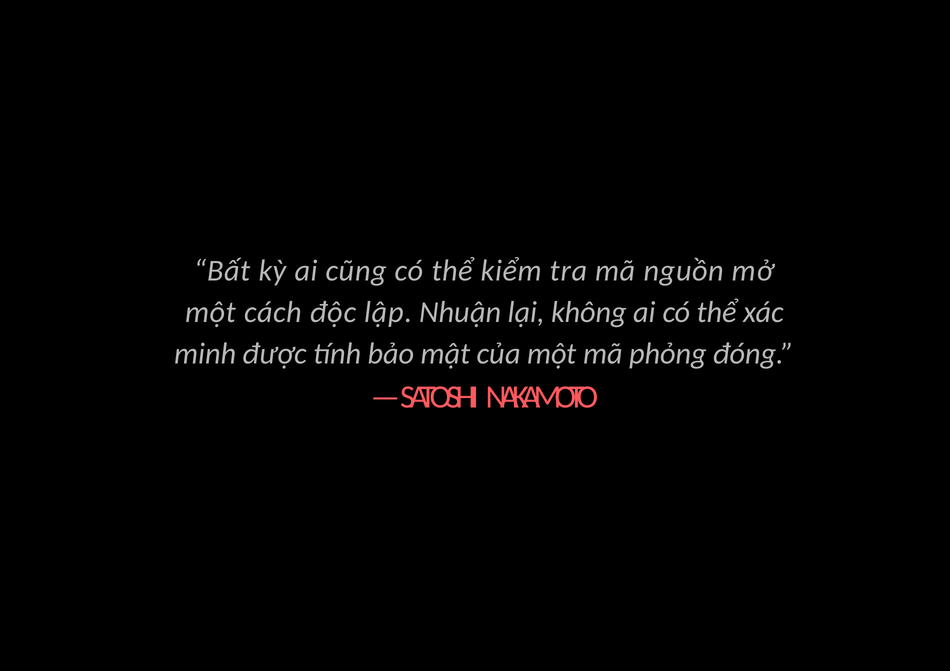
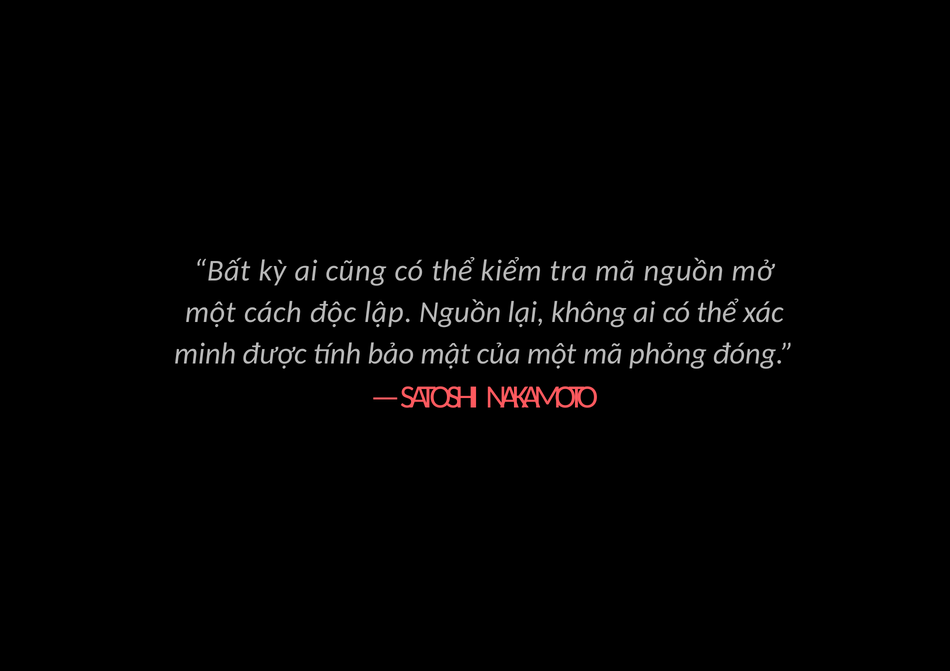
lập Nhuận: Nhuận -> Nguồn
